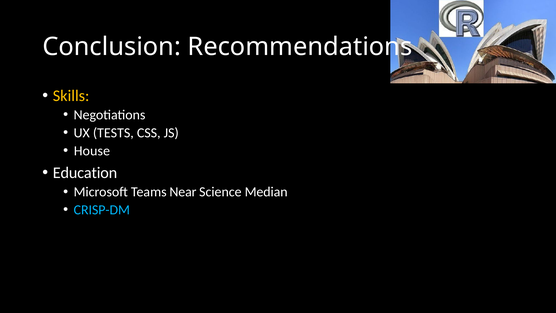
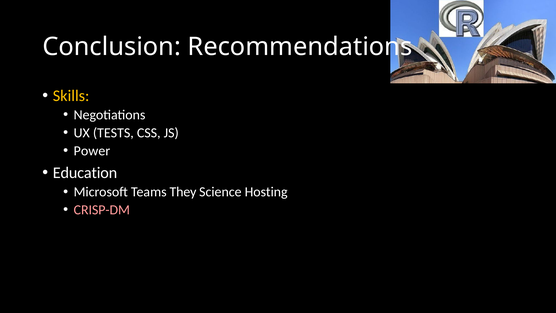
House: House -> Power
Near: Near -> They
Median: Median -> Hosting
CRISP-DM colour: light blue -> pink
